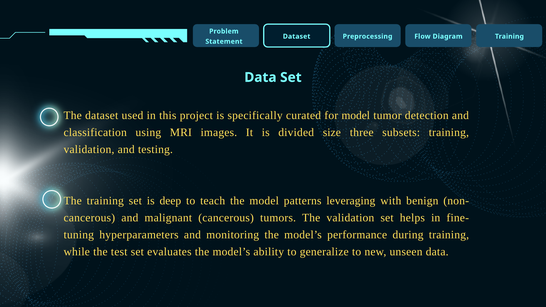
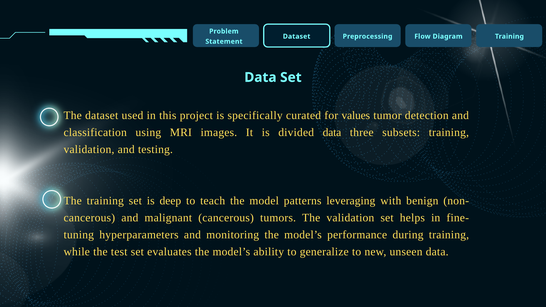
for model: model -> values
divided size: size -> data
